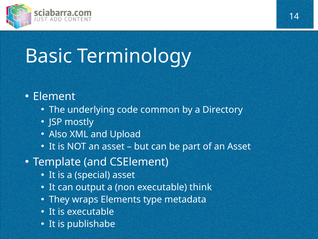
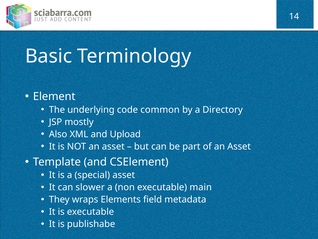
output: output -> slower
think: think -> main
type: type -> field
